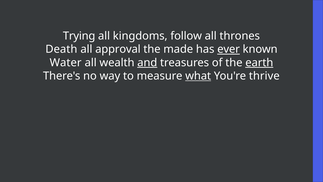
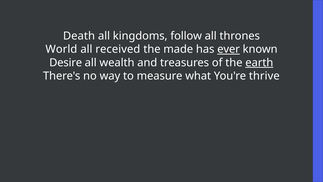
Trying: Trying -> Death
Death: Death -> World
approval: approval -> received
Water: Water -> Desire
and underline: present -> none
what underline: present -> none
